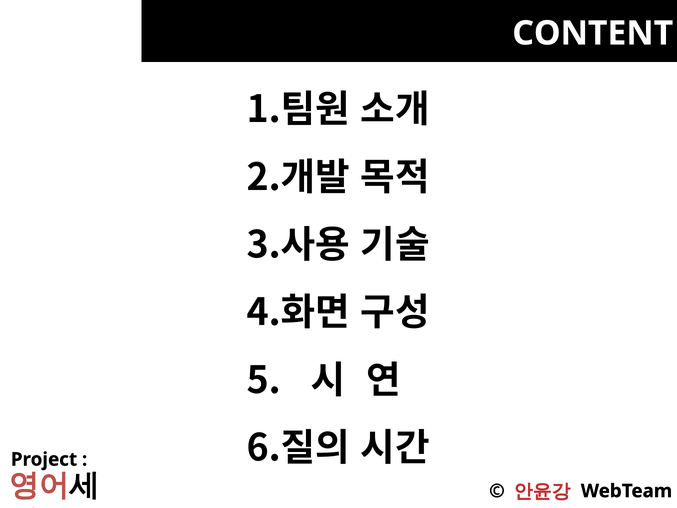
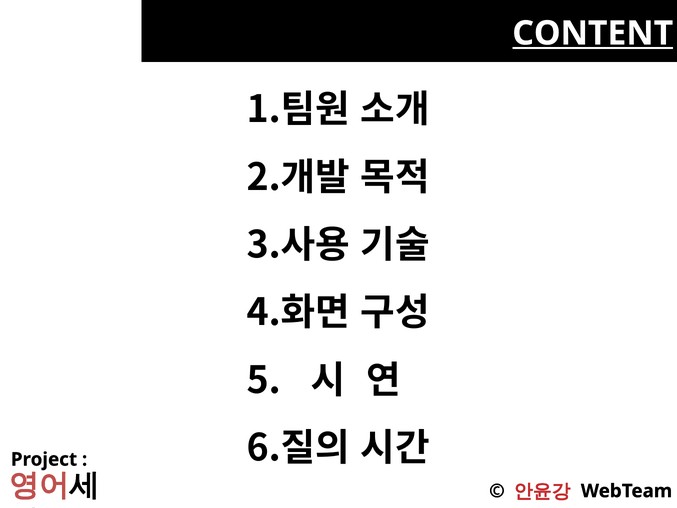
CONTENT underline: none -> present
